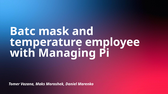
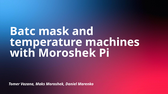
employee: employee -> machines
with Managing: Managing -> Moroshek
